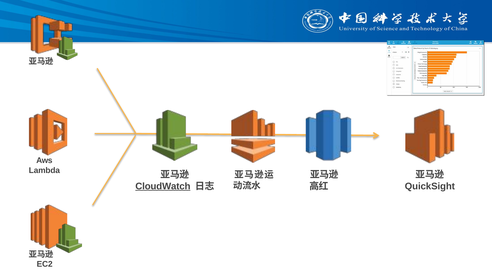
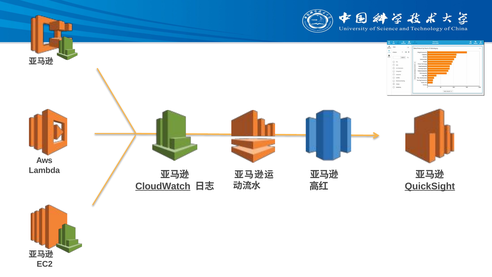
QuickSight underline: none -> present
